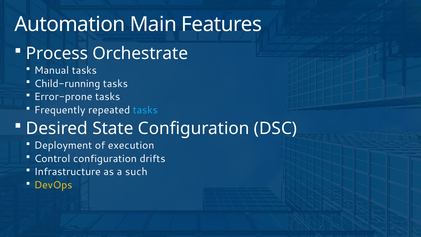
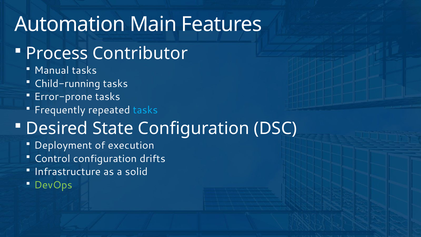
Orchestrate: Orchestrate -> Contributor
such: such -> solid
DevOps colour: yellow -> light green
